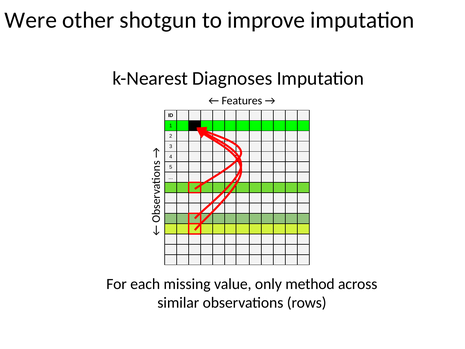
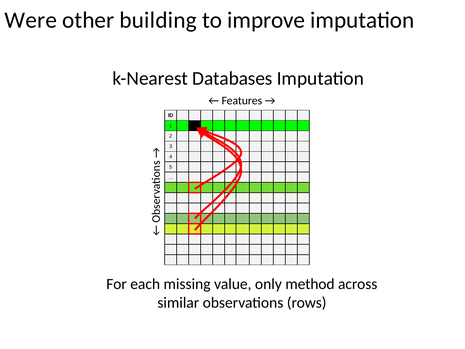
shotgun: shotgun -> building
Diagnoses: Diagnoses -> Databases
